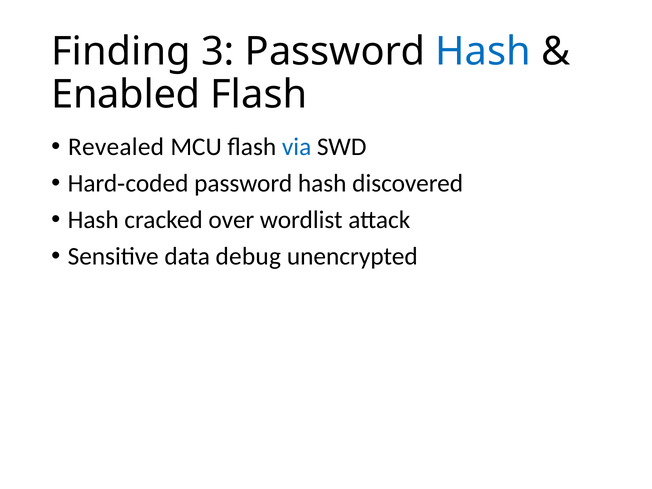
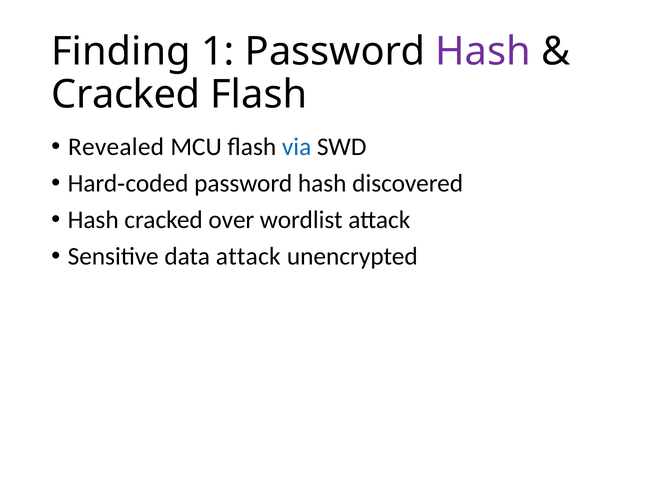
3: 3 -> 1
Hash at (483, 52) colour: blue -> purple
Enabled at (126, 95): Enabled -> Cracked
data debug: debug -> attack
